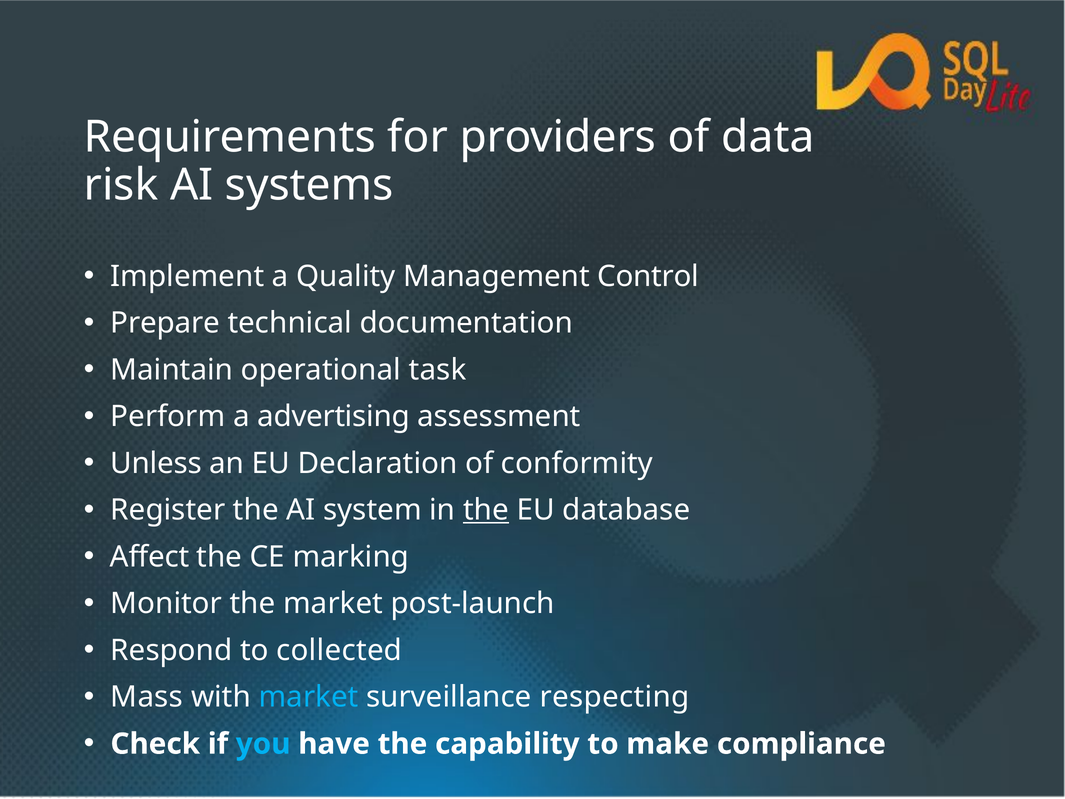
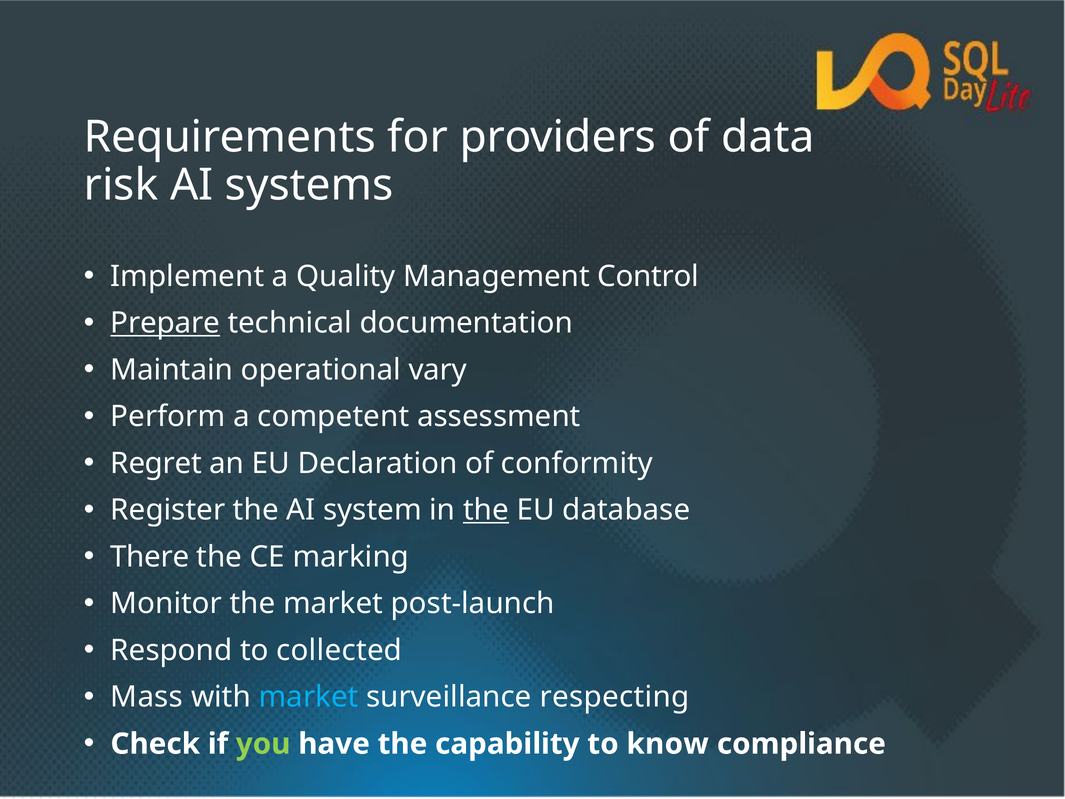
Prepare underline: none -> present
task: task -> vary
advertising: advertising -> competent
Unless: Unless -> Regret
Affect: Affect -> There
you colour: light blue -> light green
make: make -> know
